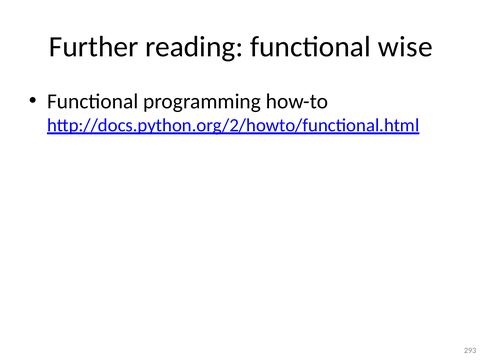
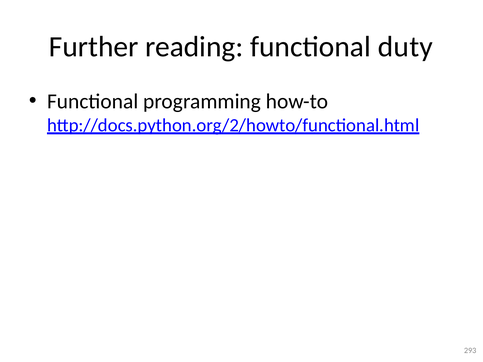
wise: wise -> duty
